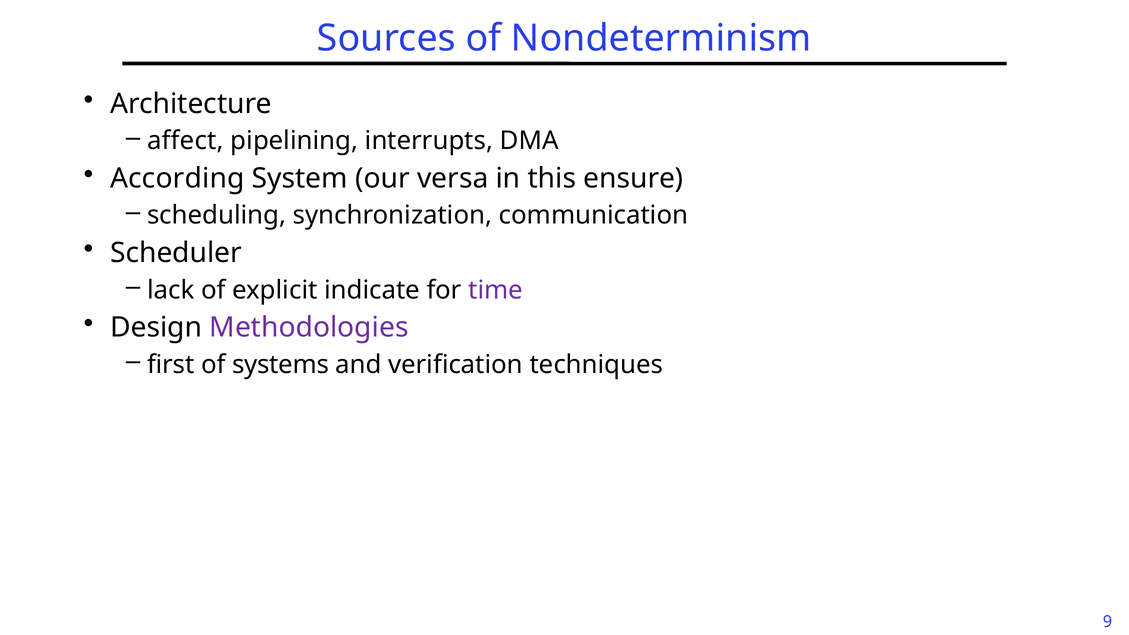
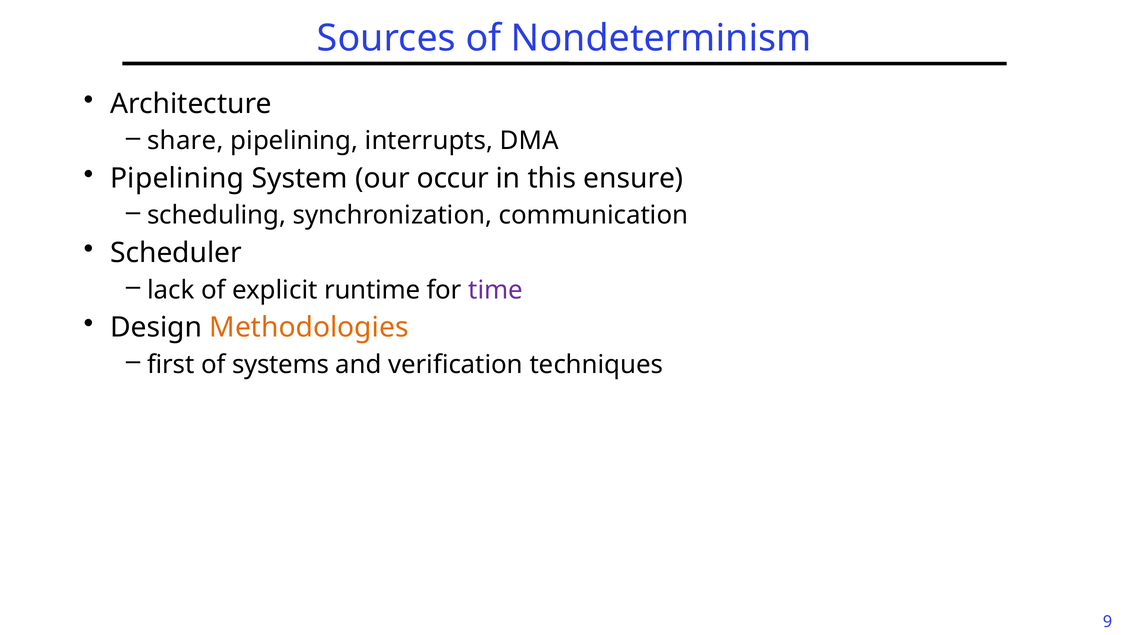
affect: affect -> share
According at (177, 178): According -> Pipelining
versa: versa -> occur
indicate: indicate -> runtime
Methodologies colour: purple -> orange
